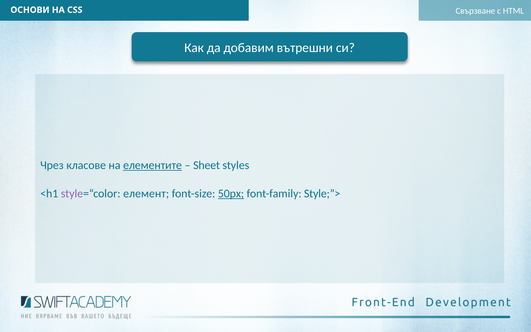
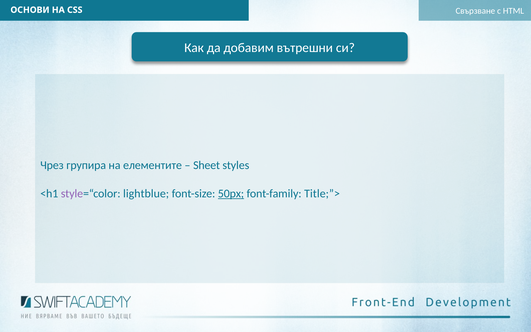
класове: класове -> групира
елементите underline: present -> none
елемент: елемент -> lightblue
Style;”>: Style;”> -> Title;”>
